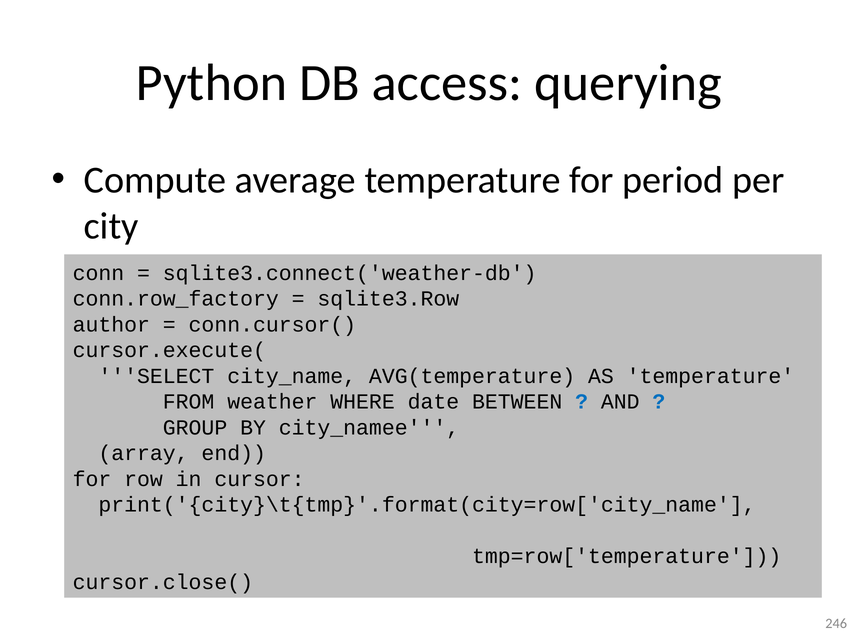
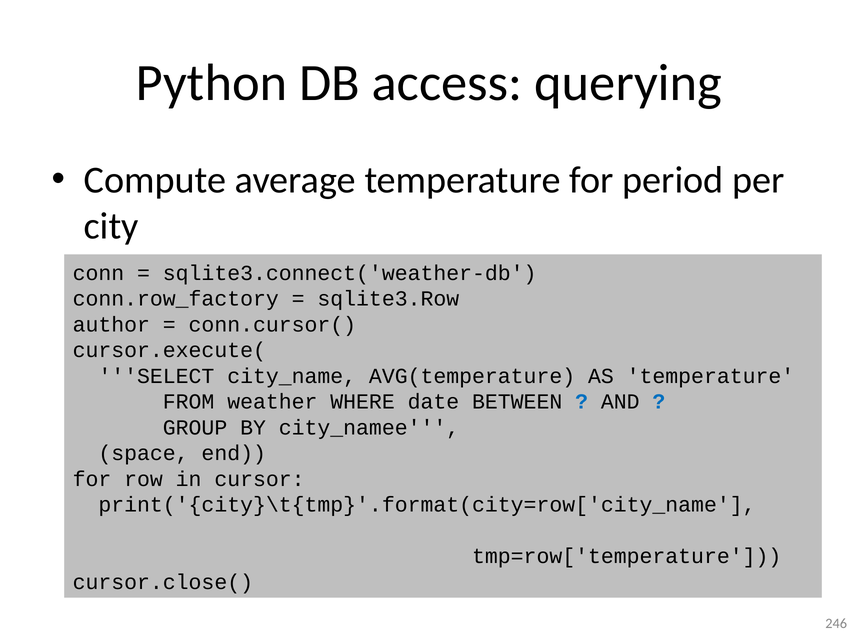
array: array -> space
